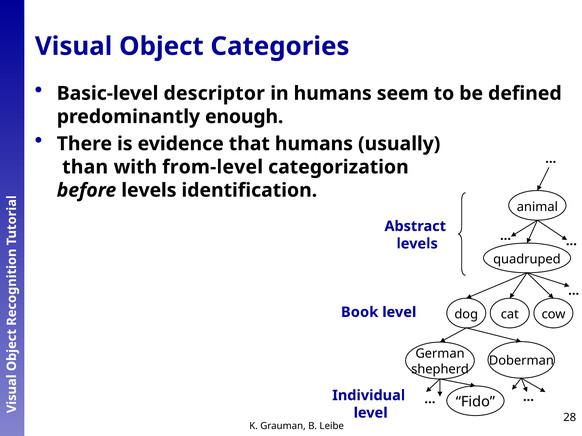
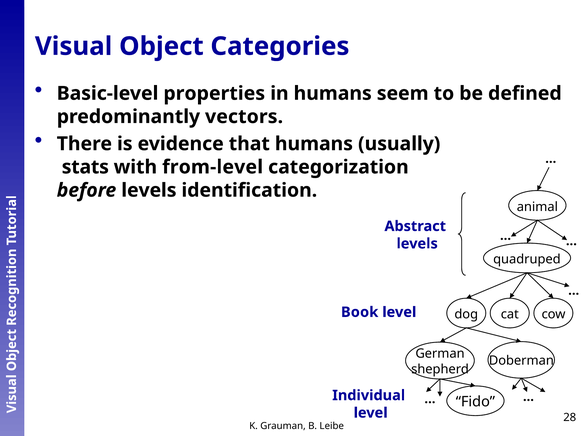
descriptor: descriptor -> properties
enough: enough -> vectors
than: than -> stats
